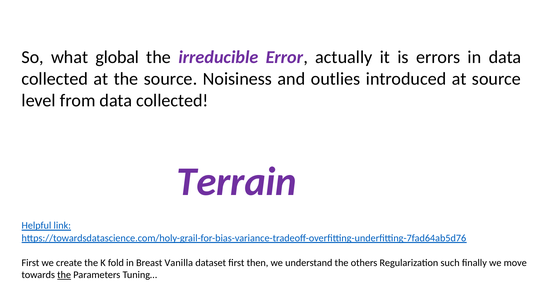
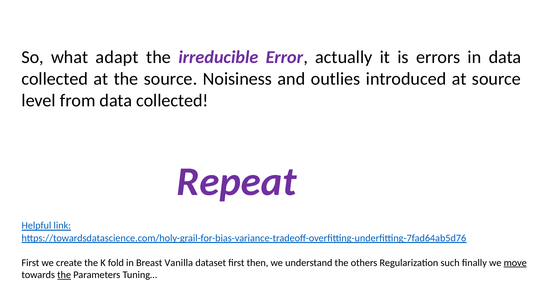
global: global -> adapt
Terrain: Terrain -> Repeat
move underline: none -> present
